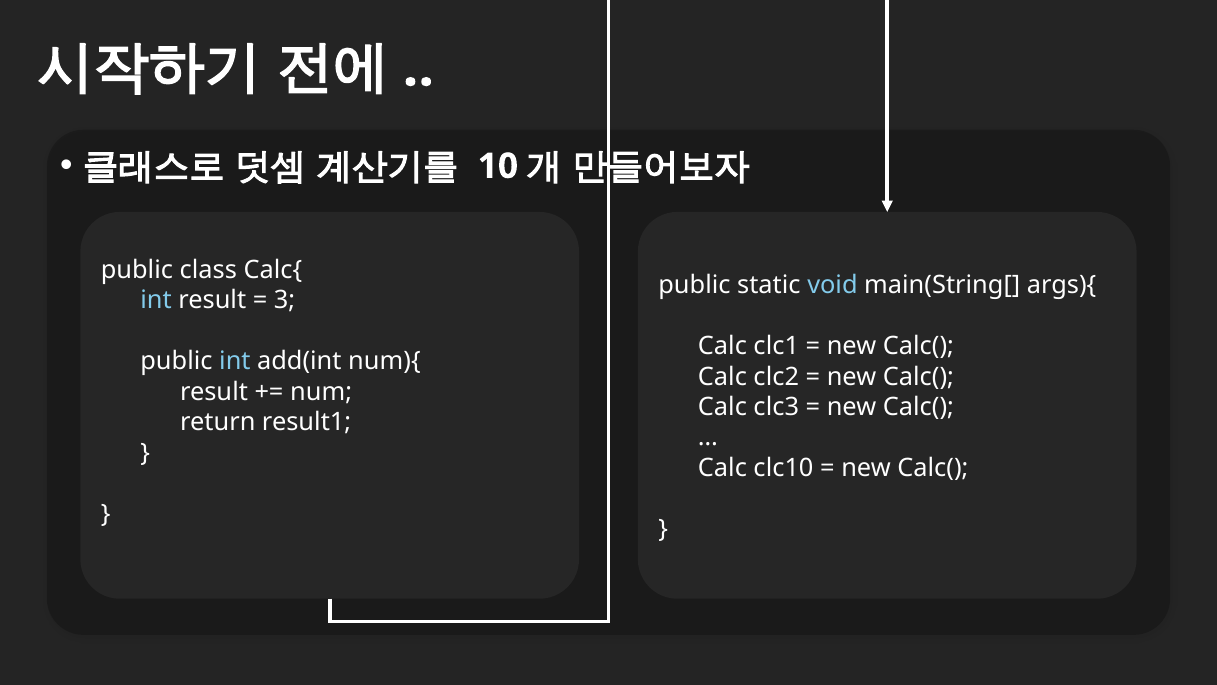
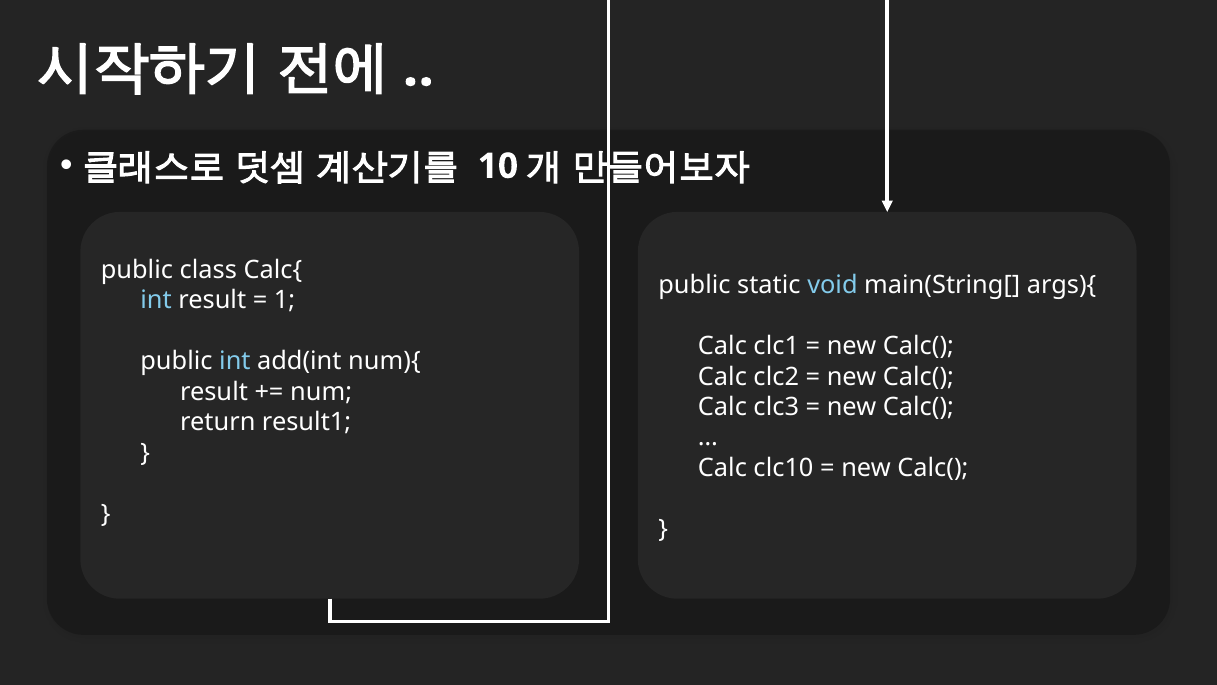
3: 3 -> 1
